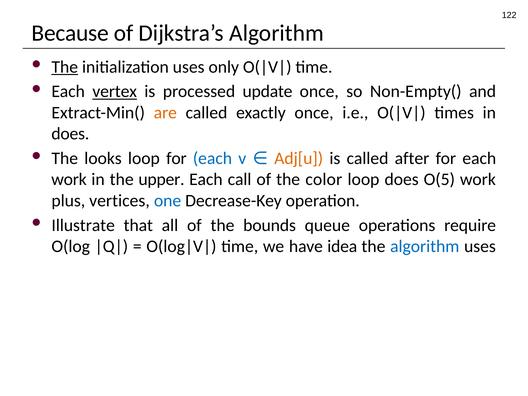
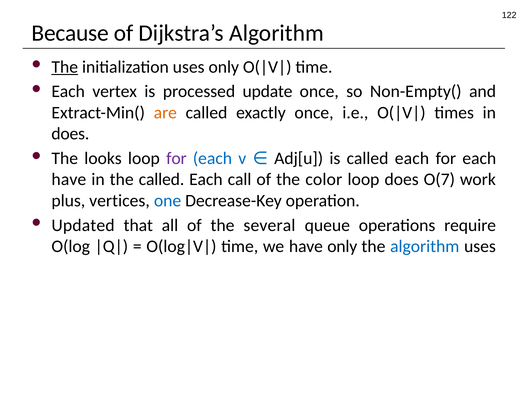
vertex underline: present -> none
is called after: after -> each
for at (176, 158) colour: black -> purple
Adj[u colour: orange -> black
work at (69, 179): work -> have
the upper: upper -> called
O(5: O(5 -> O(7
Illustrate: Illustrate -> Updated
bounds: bounds -> several
have idea: idea -> only
